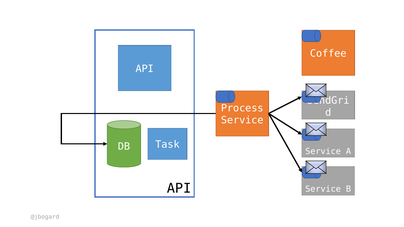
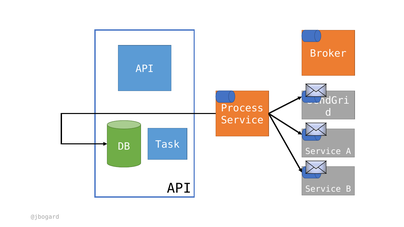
Coffee: Coffee -> Broker
